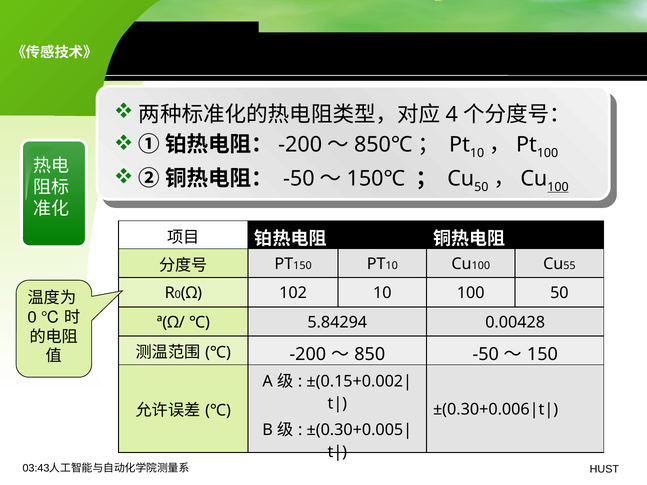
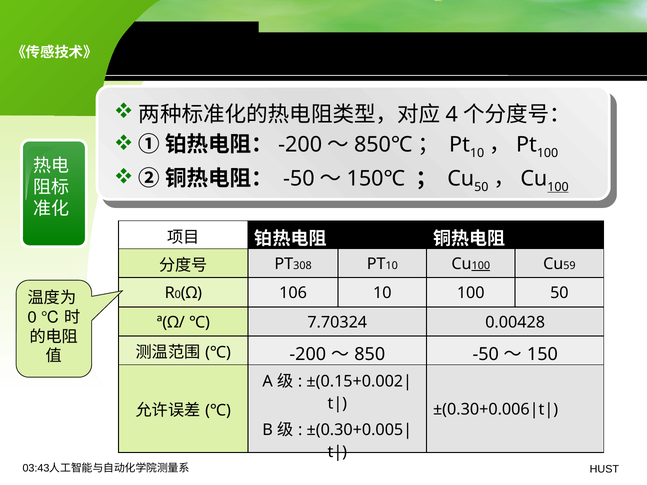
150 at (302, 266): 150 -> 308
100 at (481, 266) underline: none -> present
55: 55 -> 59
102: 102 -> 106
5.84294: 5.84294 -> 7.70324
